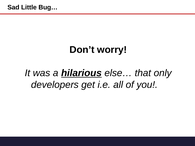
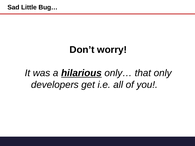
else…: else… -> only…
